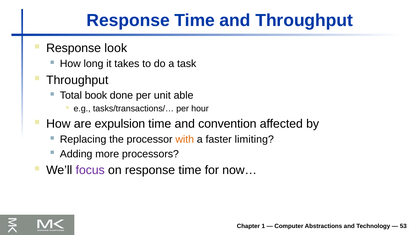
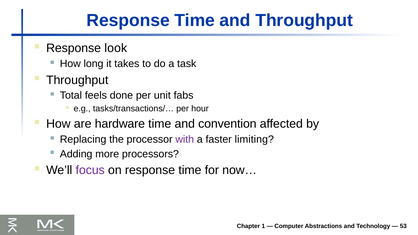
book: book -> feels
able: able -> fabs
expulsion: expulsion -> hardware
with colour: orange -> purple
